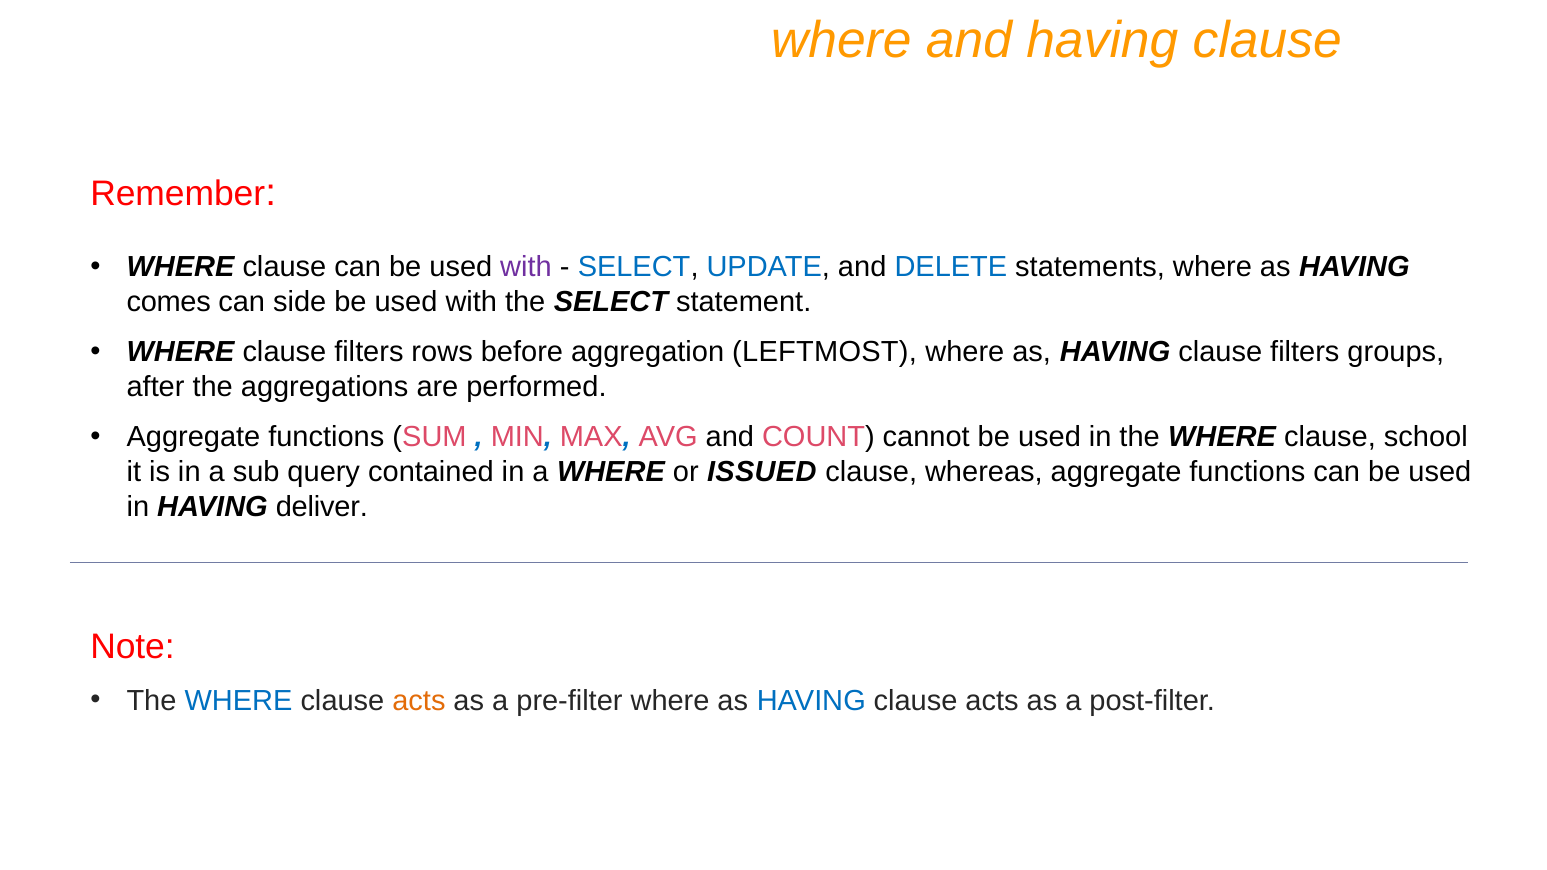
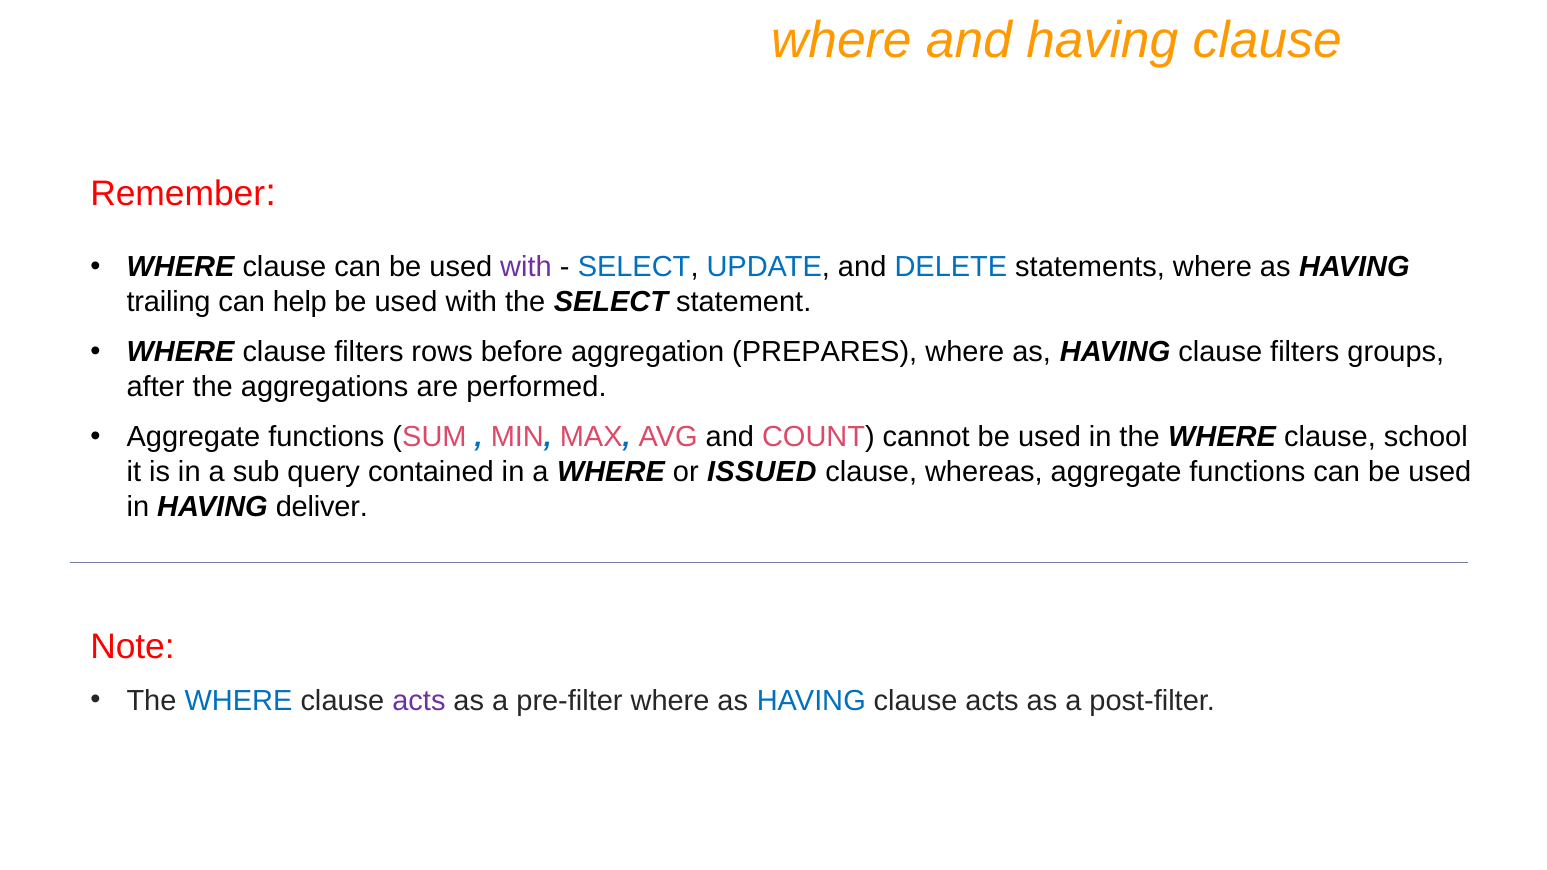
comes: comes -> trailing
side: side -> help
LEFTMOST: LEFTMOST -> PREPARES
acts at (419, 701) colour: orange -> purple
